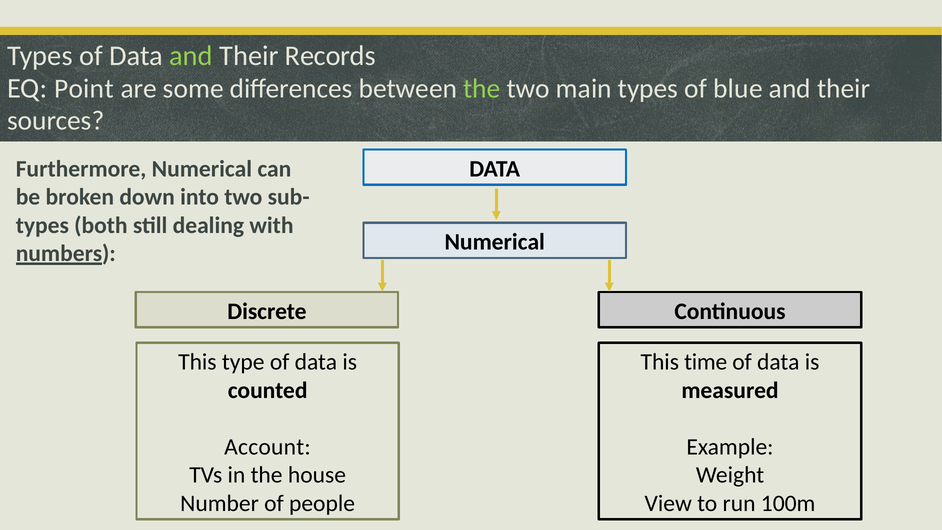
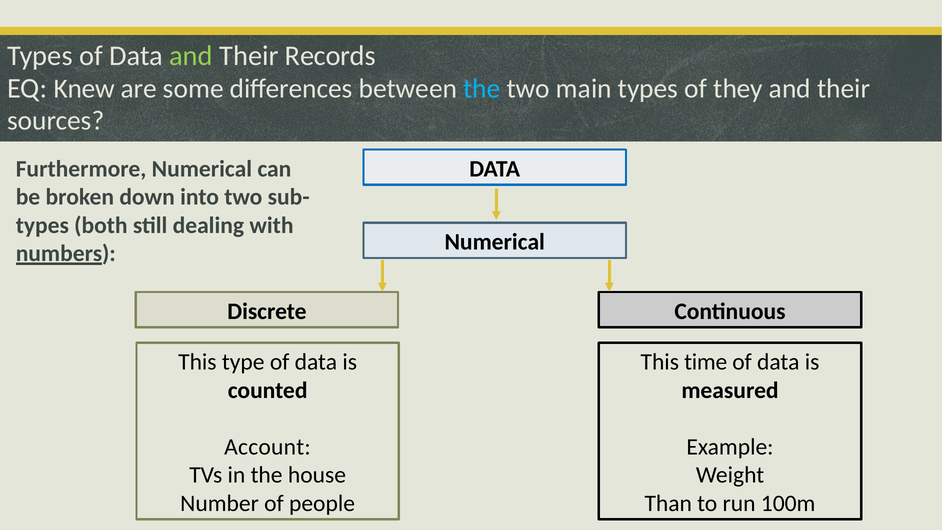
Point: Point -> Knew
the at (482, 89) colour: light green -> light blue
blue: blue -> they
View: View -> Than
